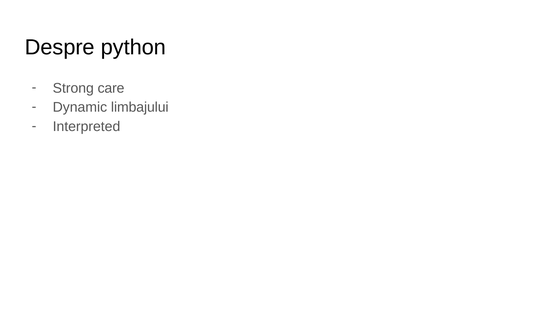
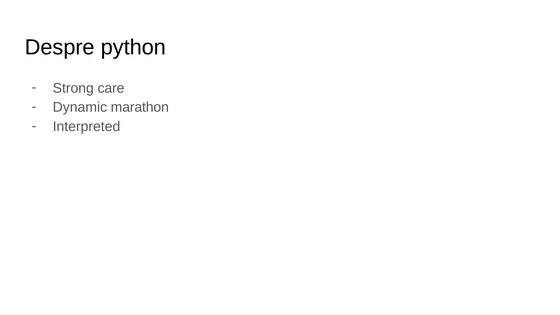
limbajului: limbajului -> marathon
